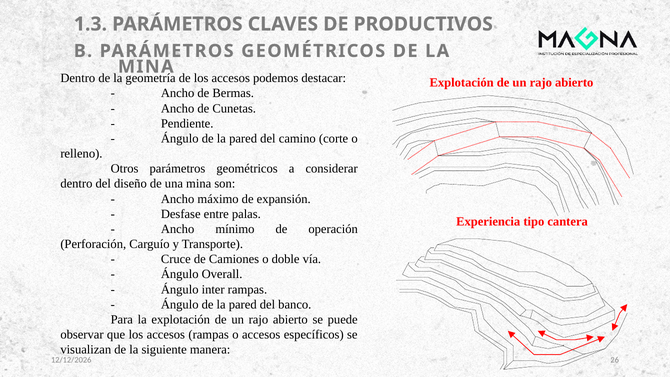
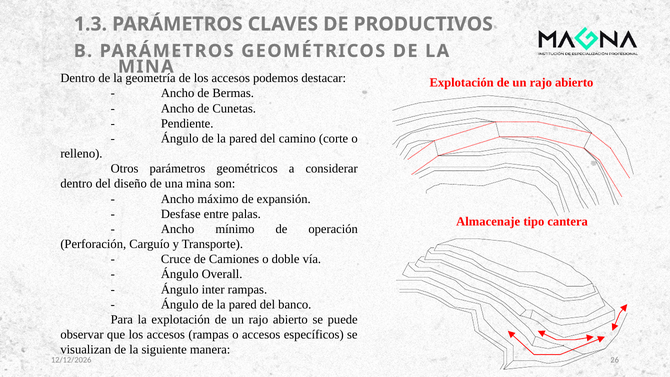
Experiencia: Experiencia -> Almacenaje
